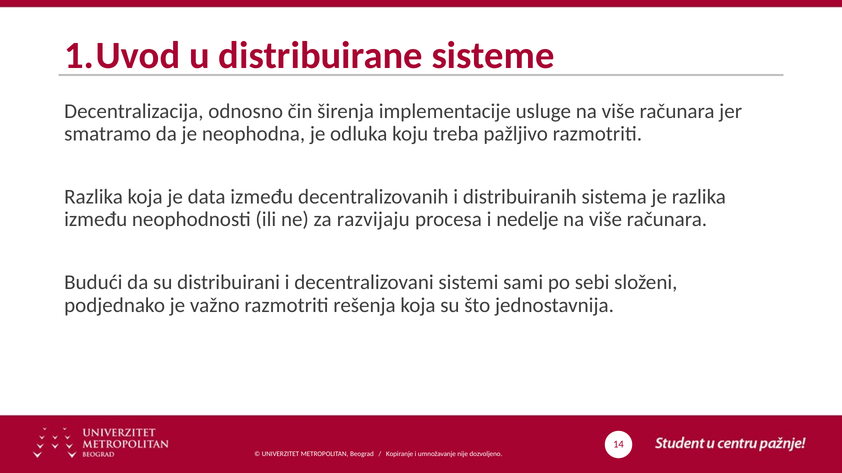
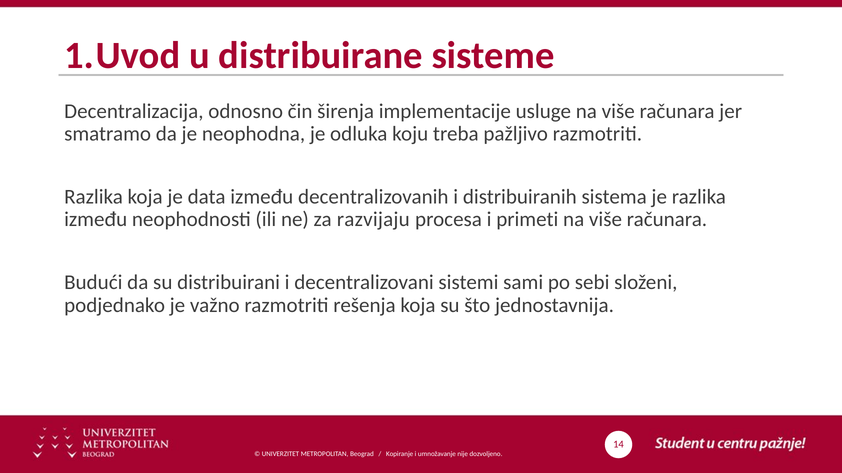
nedelje: nedelje -> primeti
